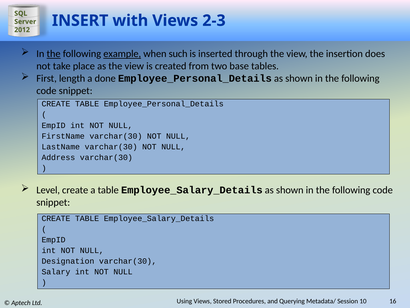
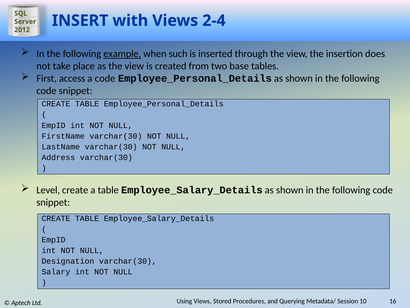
2-3: 2-3 -> 2-4
the at (54, 54) underline: present -> none
length: length -> access
a done: done -> code
